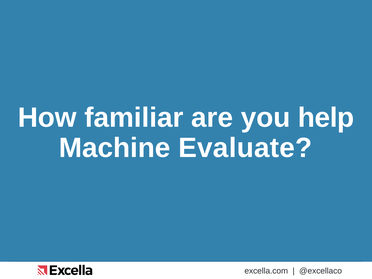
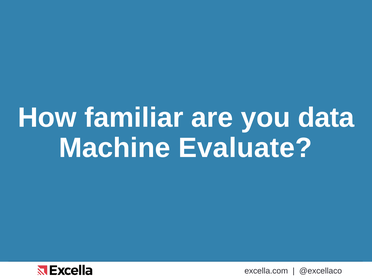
help: help -> data
